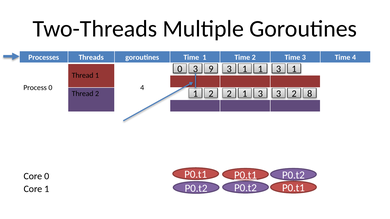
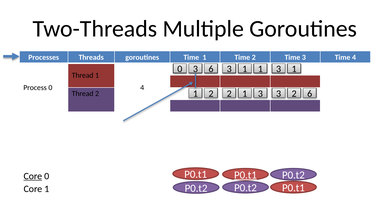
9 at (211, 69): 9 -> 6
2 8: 8 -> 6
Core at (33, 176) underline: none -> present
